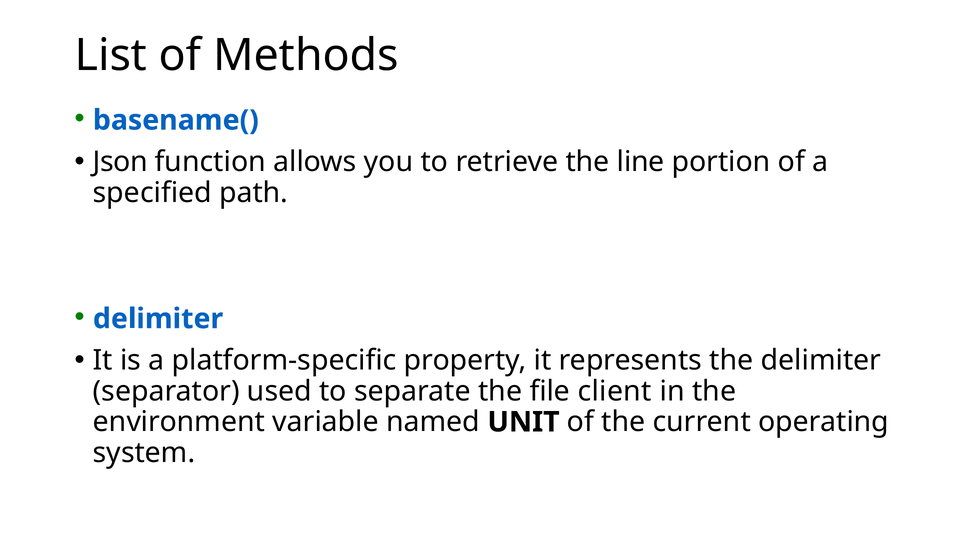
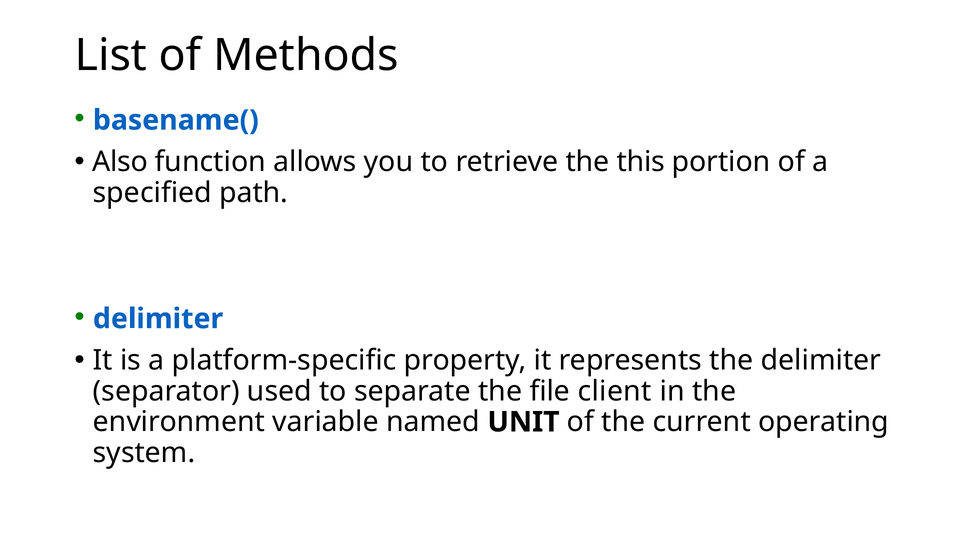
Json: Json -> Also
line: line -> this
